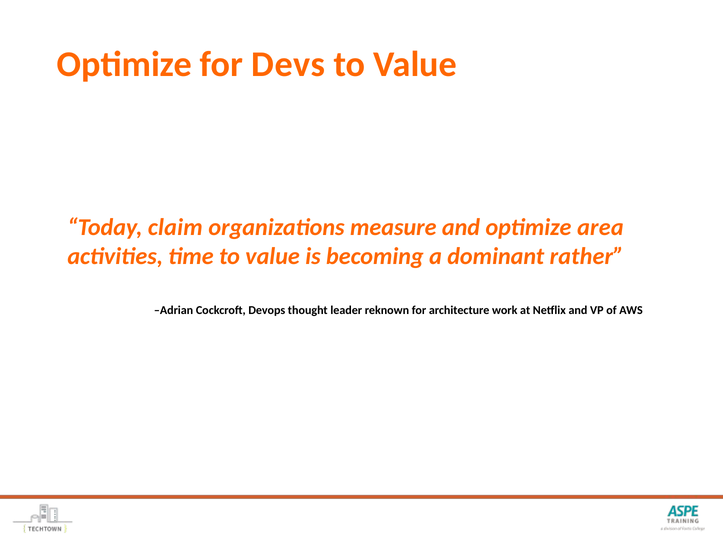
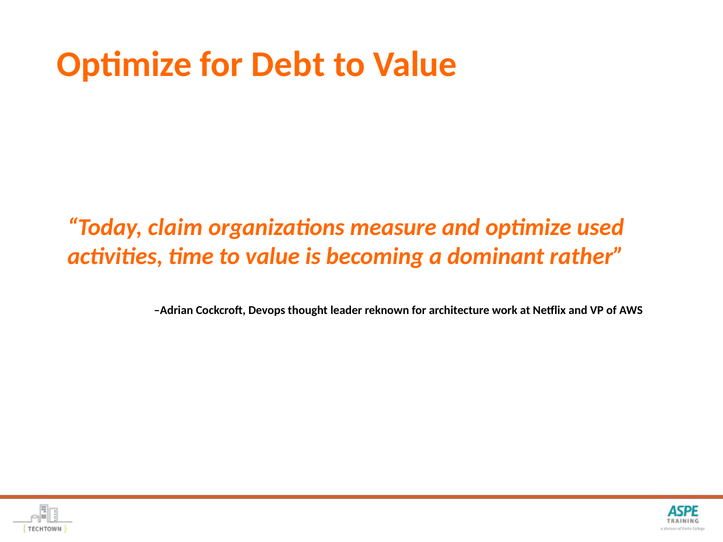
Devs: Devs -> Debt
area: area -> used
